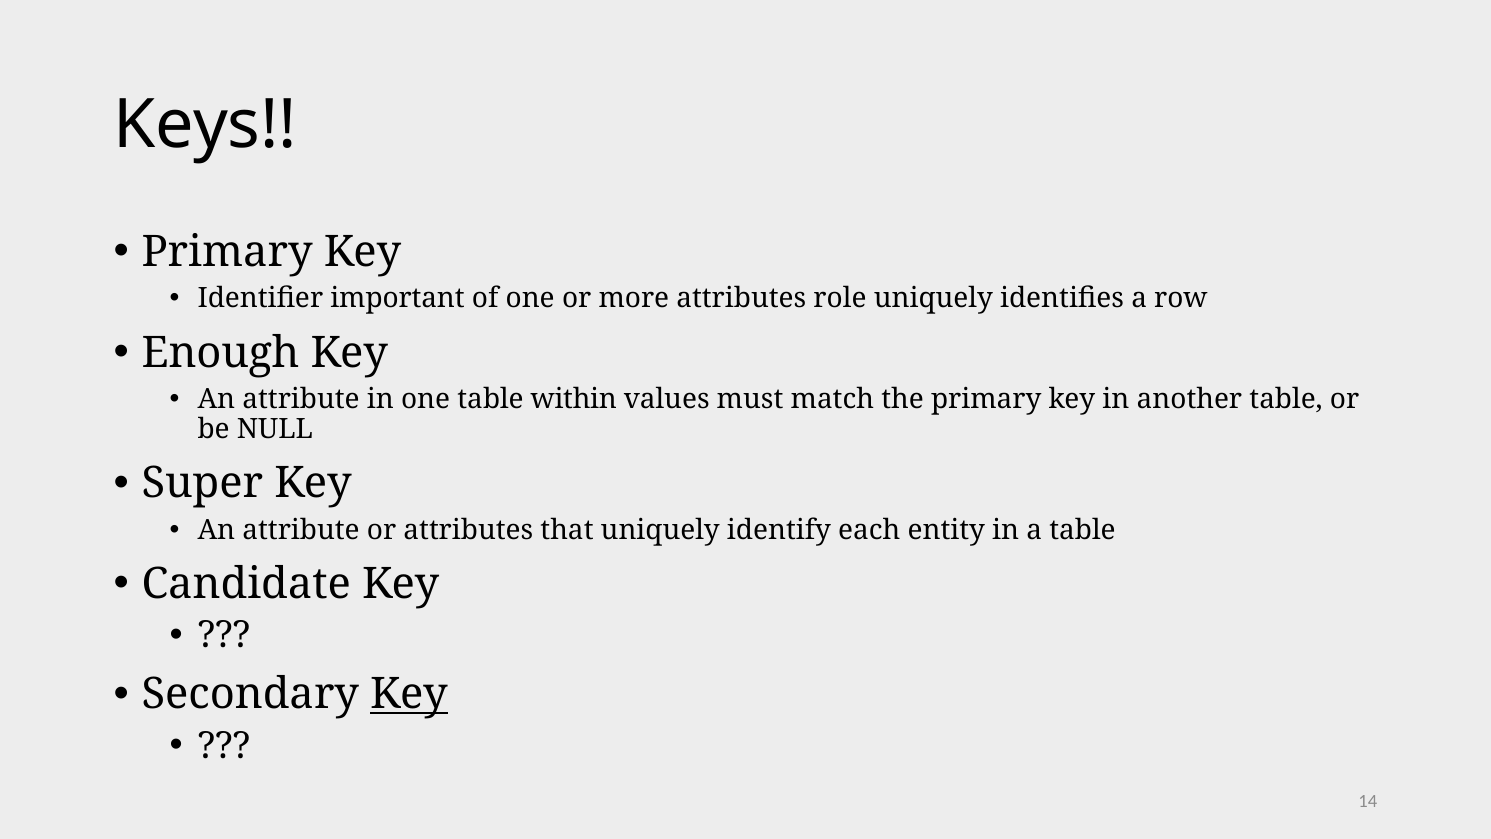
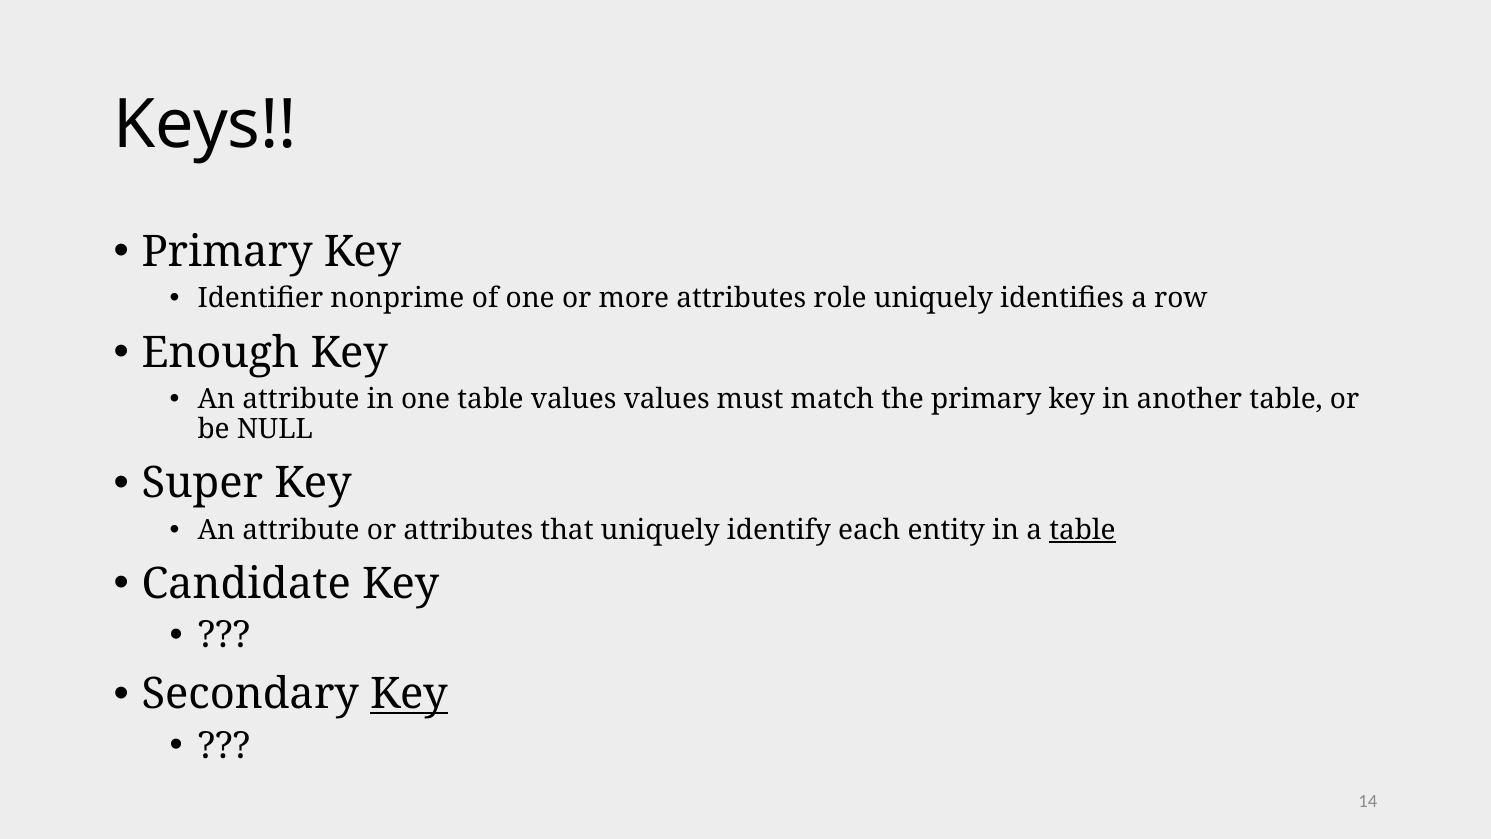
important: important -> nonprime
table within: within -> values
table at (1083, 530) underline: none -> present
